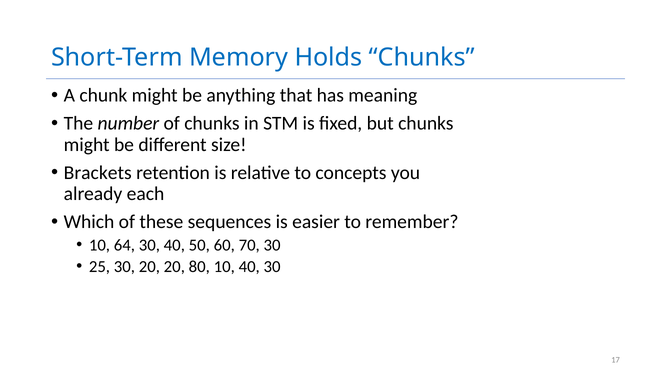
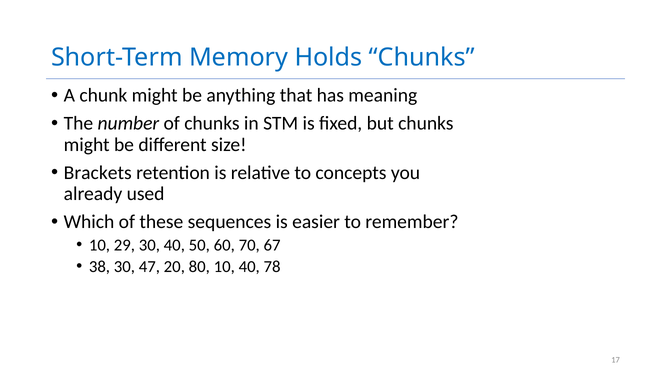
each: each -> used
64: 64 -> 29
70 30: 30 -> 67
25: 25 -> 38
30 20: 20 -> 47
40 30: 30 -> 78
